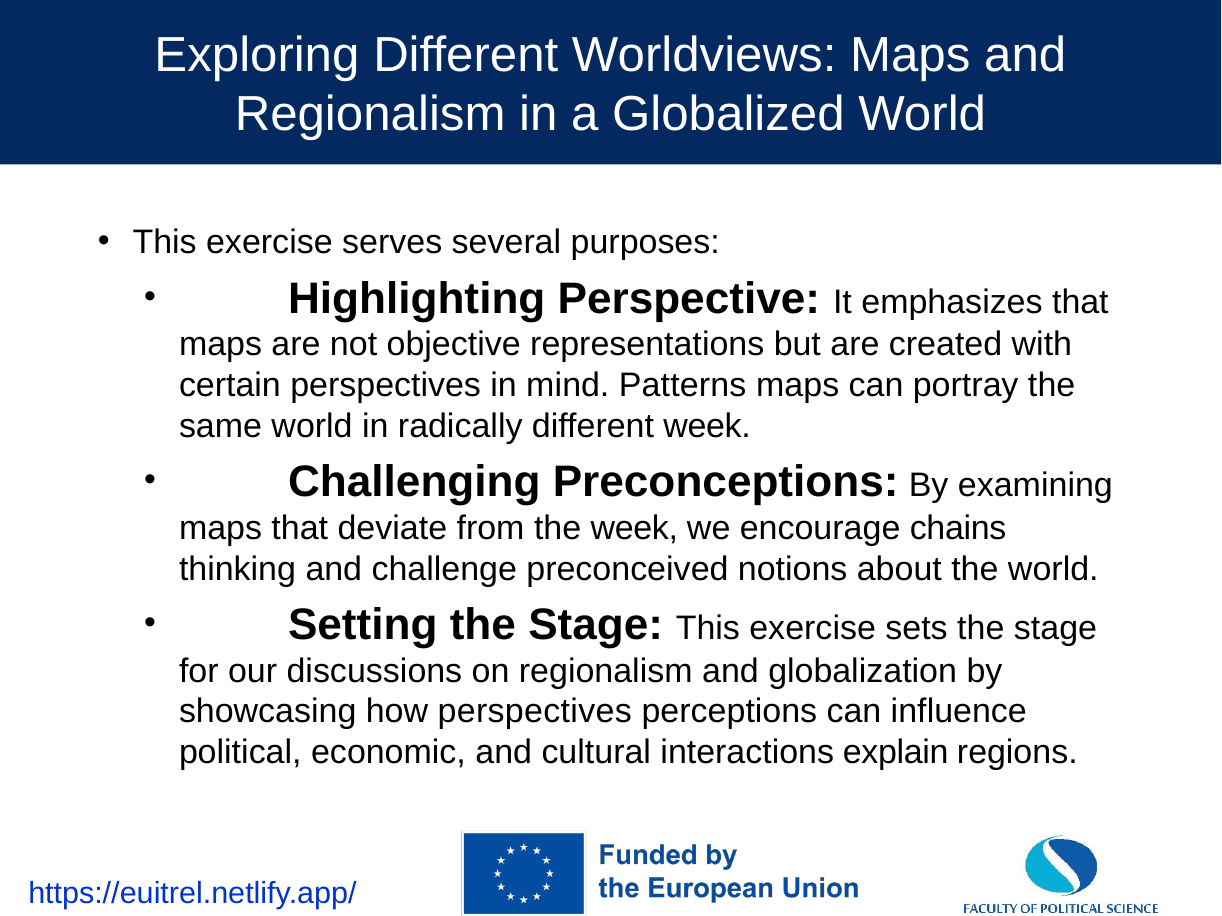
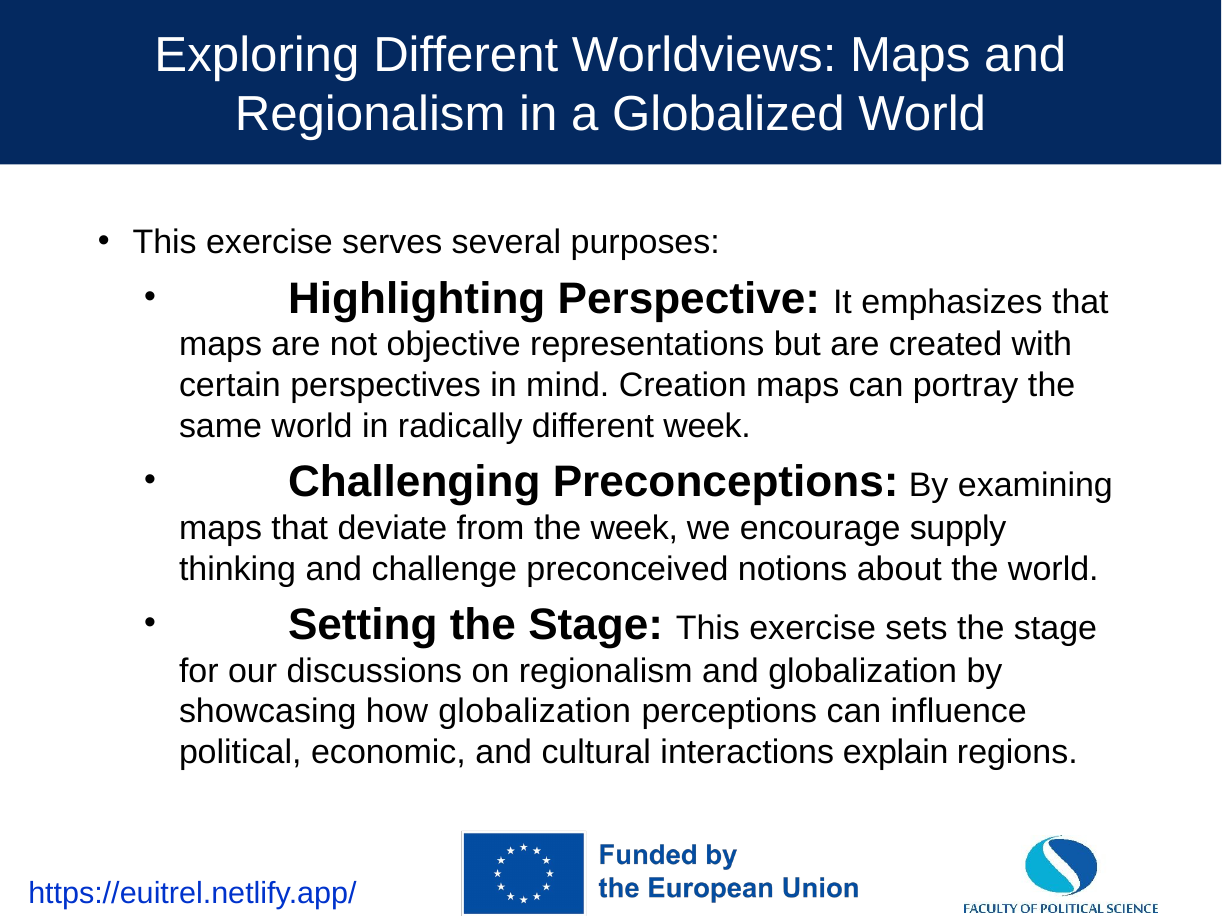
Patterns: Patterns -> Creation
chains: chains -> supply
how perspectives: perspectives -> globalization
